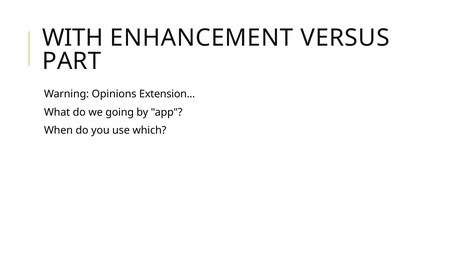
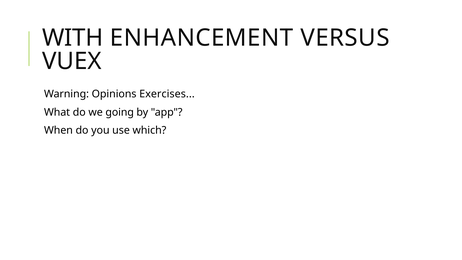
PART: PART -> VUEX
Extension: Extension -> Exercises
